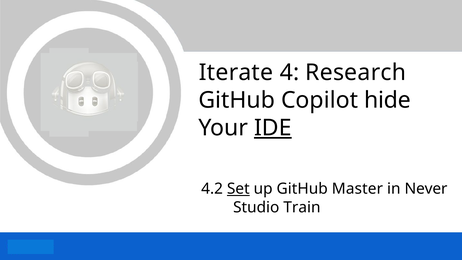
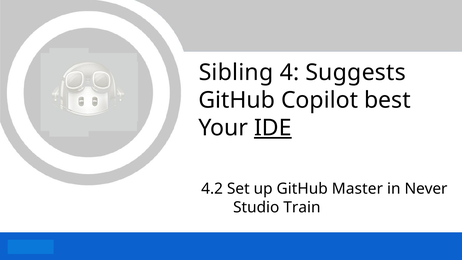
Iterate: Iterate -> Sibling
Research: Research -> Suggests
hide: hide -> best
Set underline: present -> none
